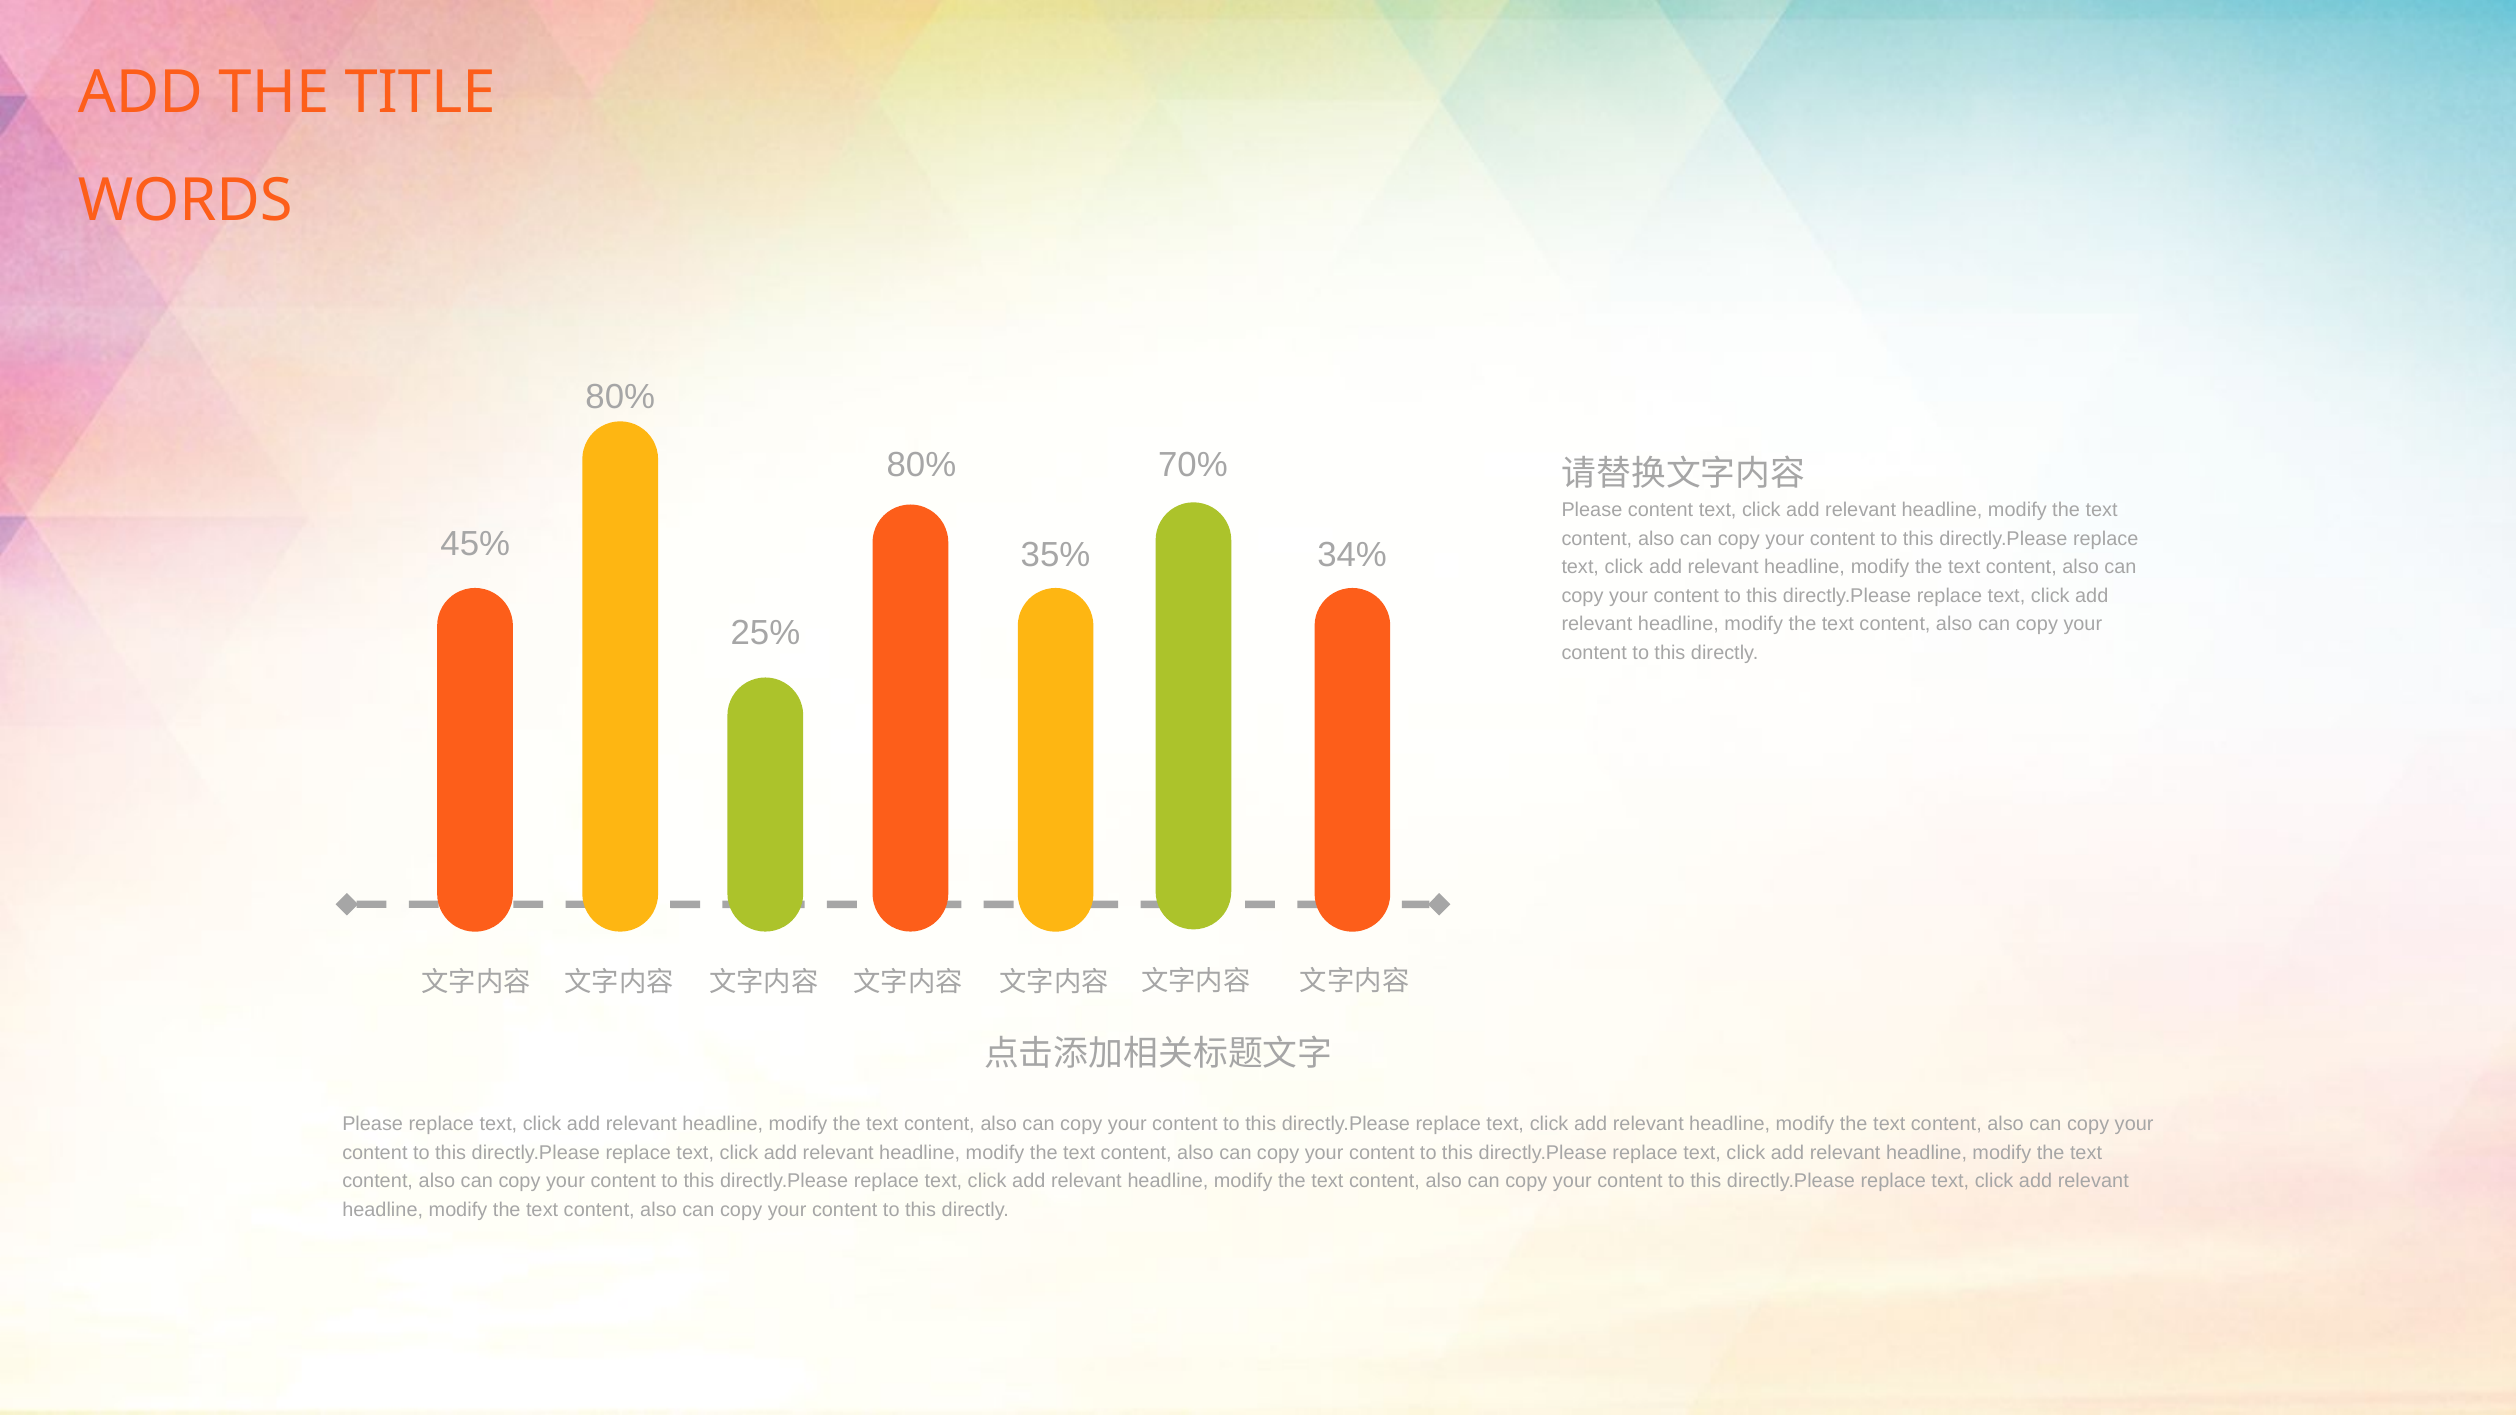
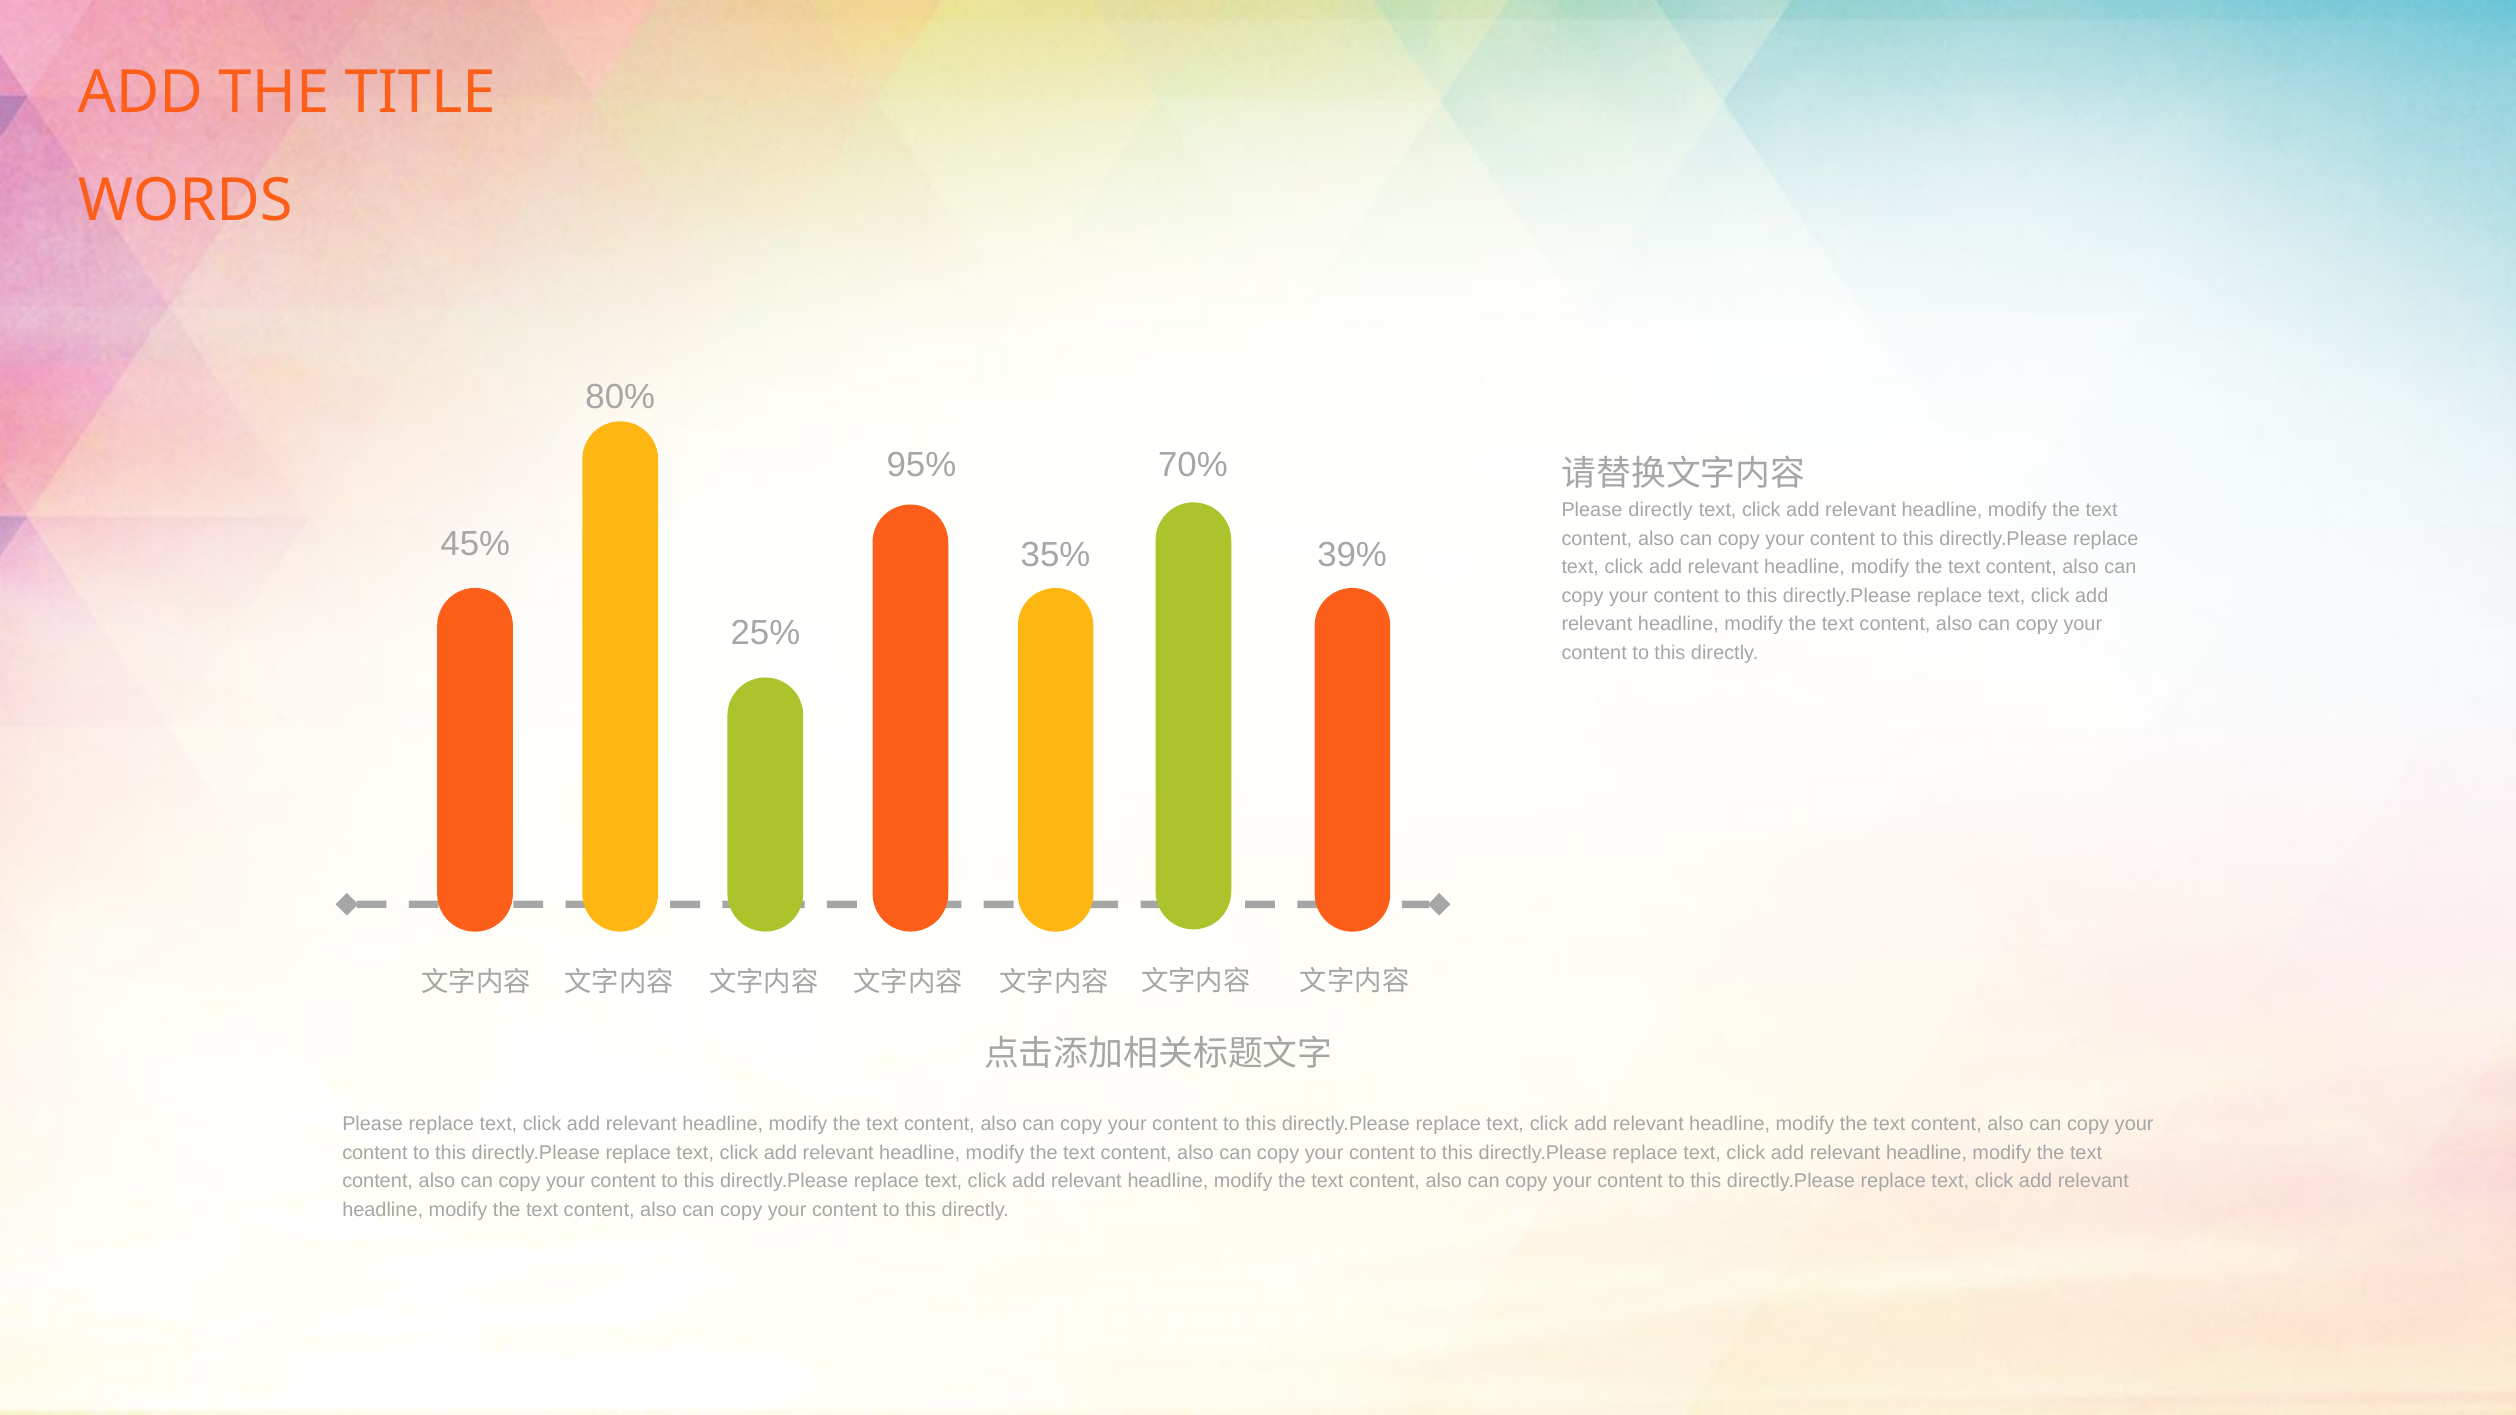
80% at (921, 465): 80% -> 95%
Please content: content -> directly
34%: 34% -> 39%
